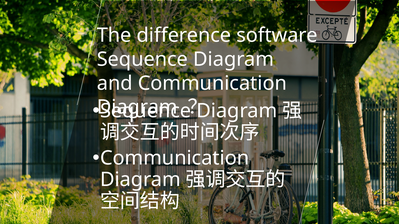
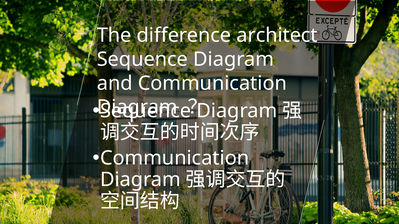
software: software -> architect
